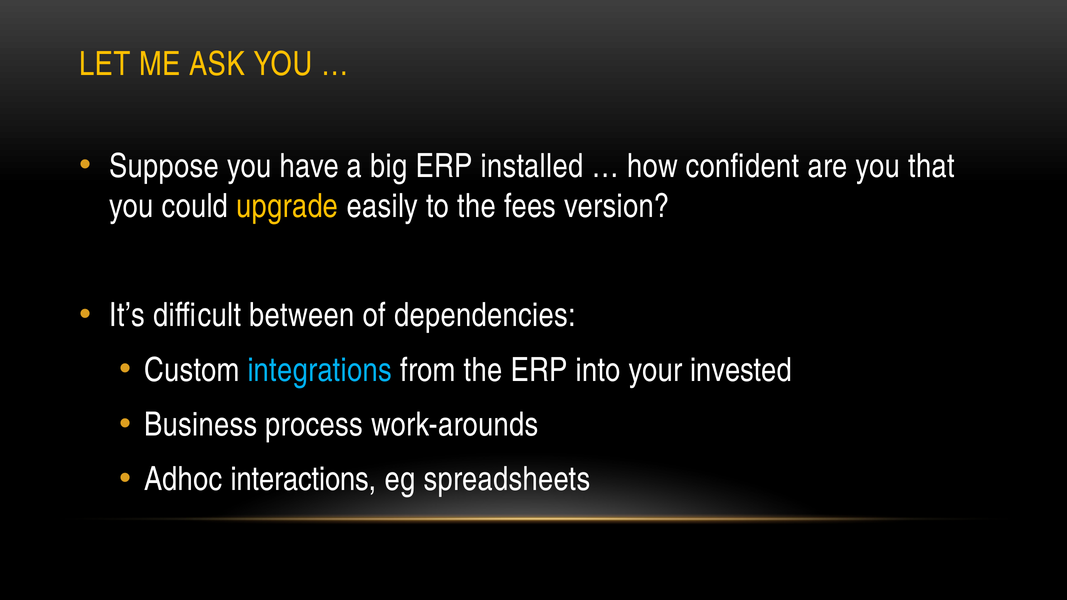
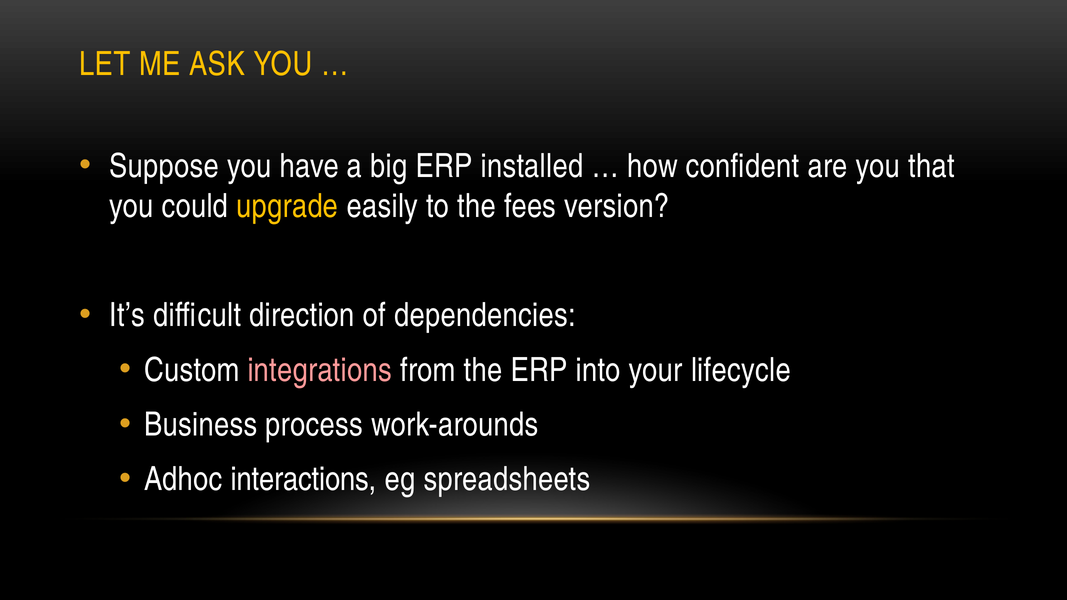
between: between -> direction
integrations colour: light blue -> pink
invested: invested -> lifecycle
